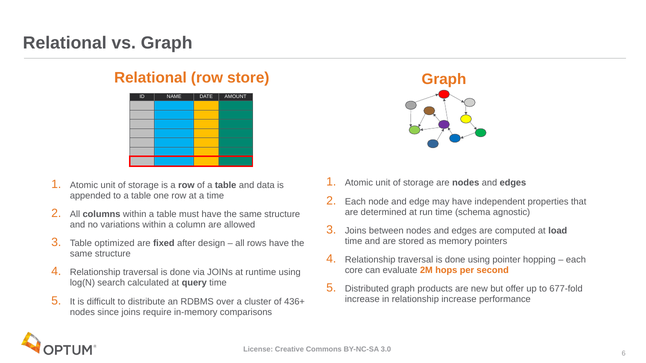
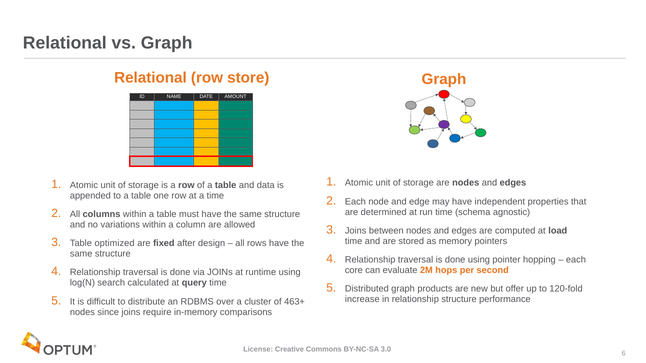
677-fold: 677-fold -> 120-fold
436+: 436+ -> 463+
relationship increase: increase -> structure
